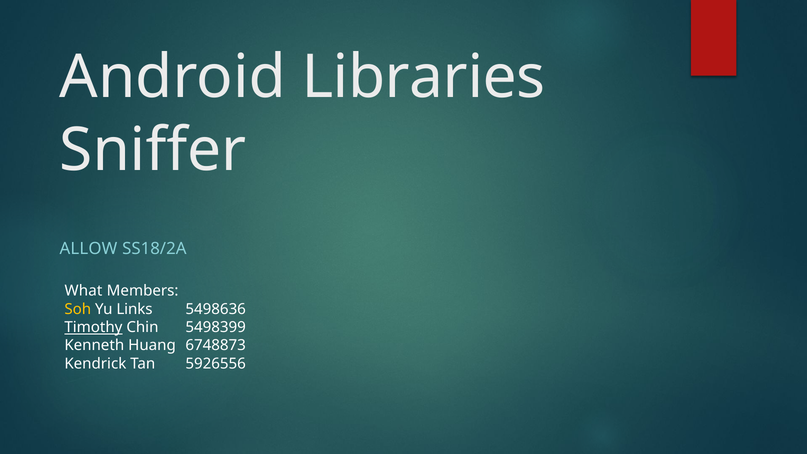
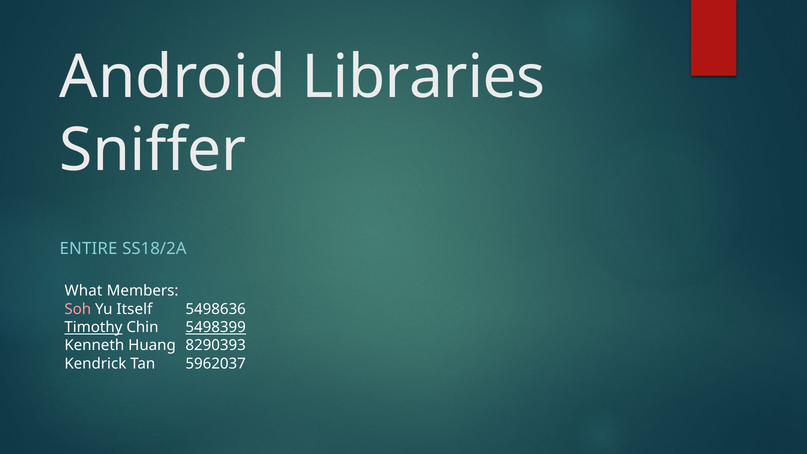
ALLOW: ALLOW -> ENTIRE
Soh colour: yellow -> pink
Links: Links -> Itself
5498399 underline: none -> present
6748873: 6748873 -> 8290393
5926556: 5926556 -> 5962037
